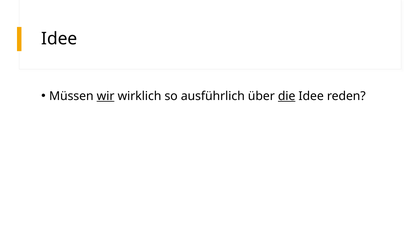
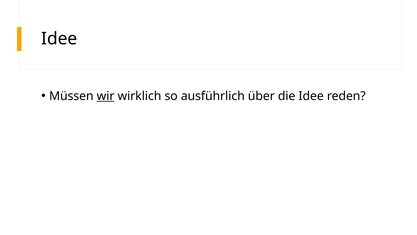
die underline: present -> none
